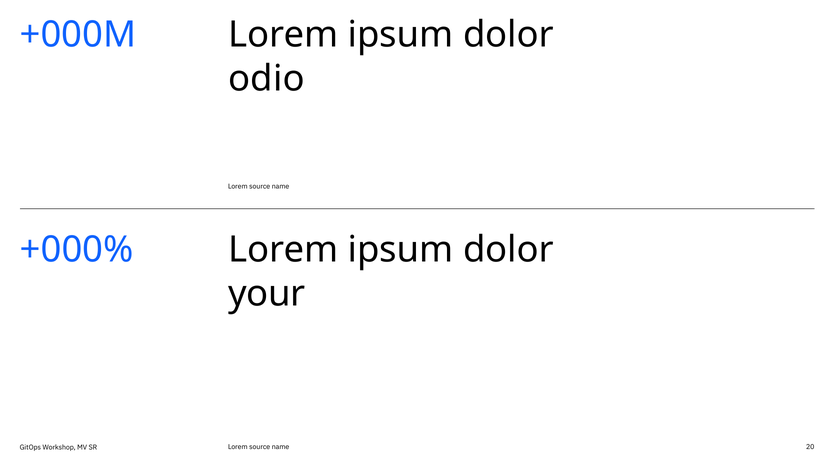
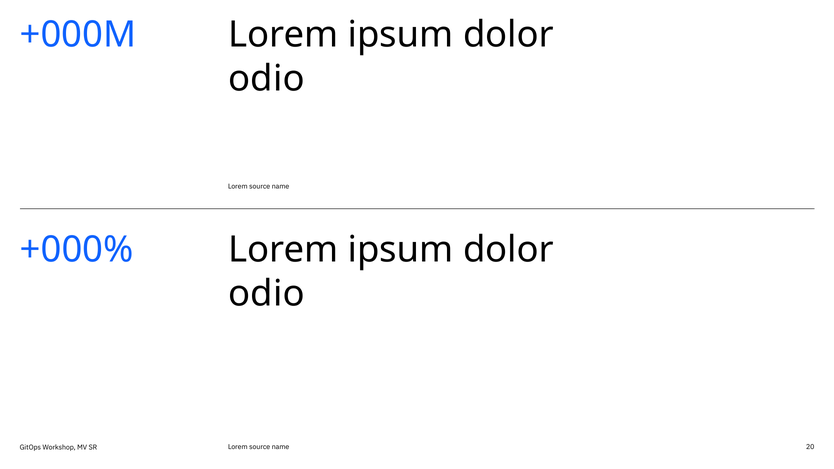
your at (267, 294): your -> odio
